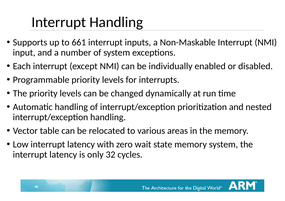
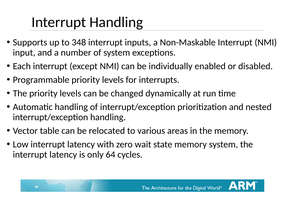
661: 661 -> 348
32: 32 -> 64
